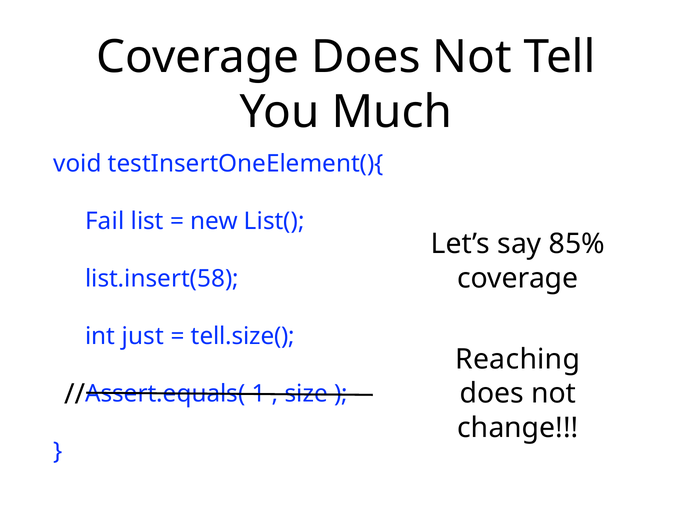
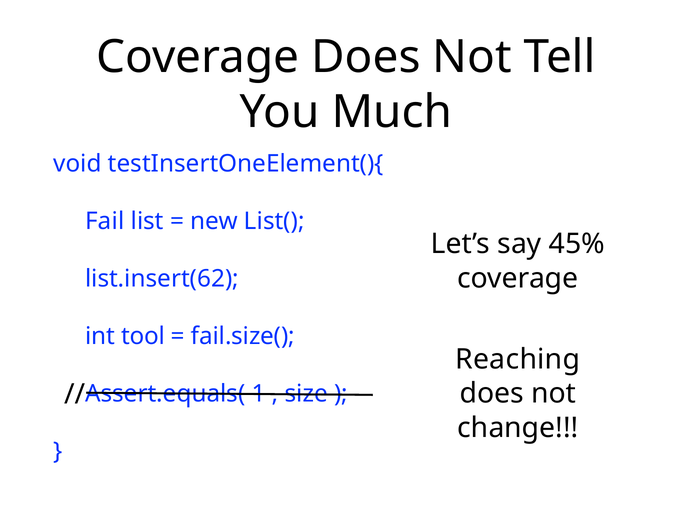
85%: 85% -> 45%
list.insert(58: list.insert(58 -> list.insert(62
just: just -> tool
tell.size(: tell.size( -> fail.size(
